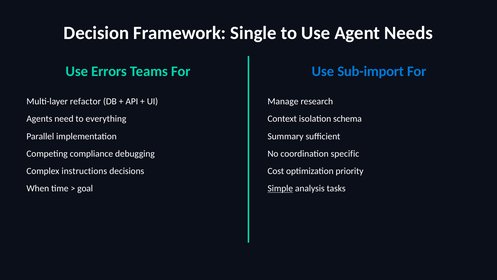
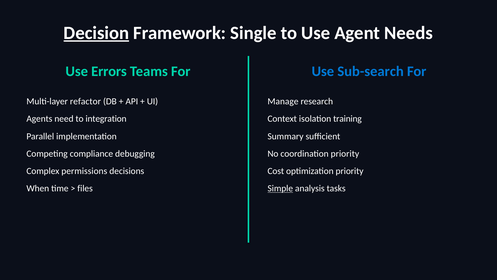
Decision underline: none -> present
Sub-import: Sub-import -> Sub-search
everything: everything -> integration
schema: schema -> training
coordination specific: specific -> priority
instructions: instructions -> permissions
goal: goal -> files
